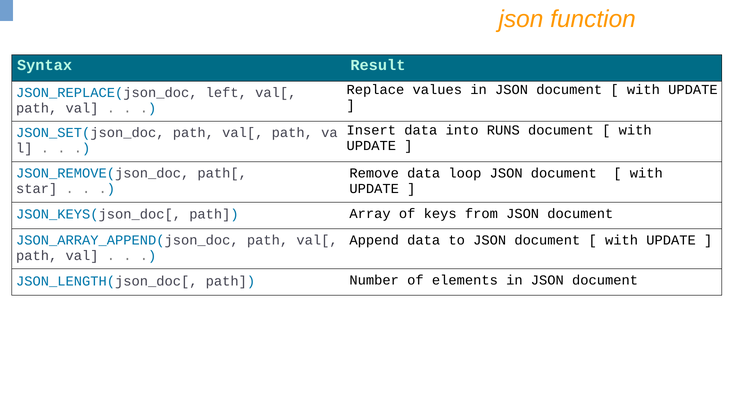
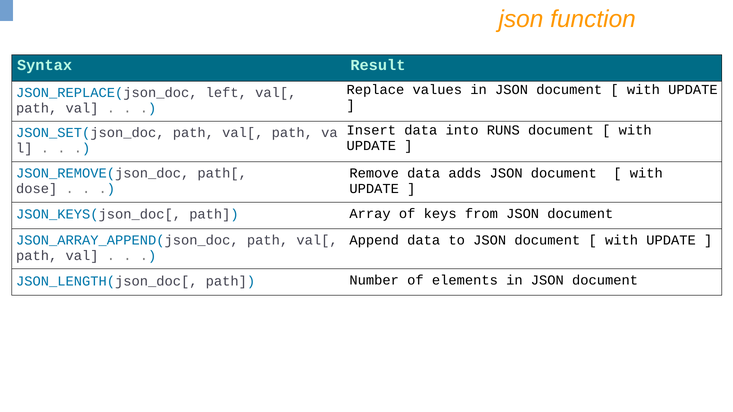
loop: loop -> adds
star: star -> dose
